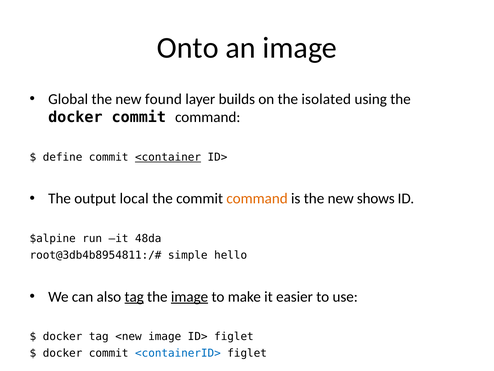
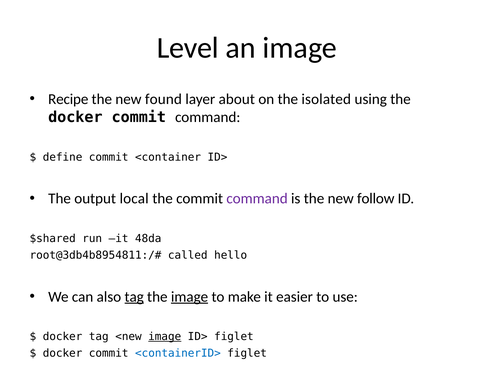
Onto: Onto -> Level
Global: Global -> Recipe
builds: builds -> about
<container underline: present -> none
command at (257, 198) colour: orange -> purple
shows: shows -> follow
$alpine: $alpine -> $shared
simple: simple -> called
image at (165, 336) underline: none -> present
